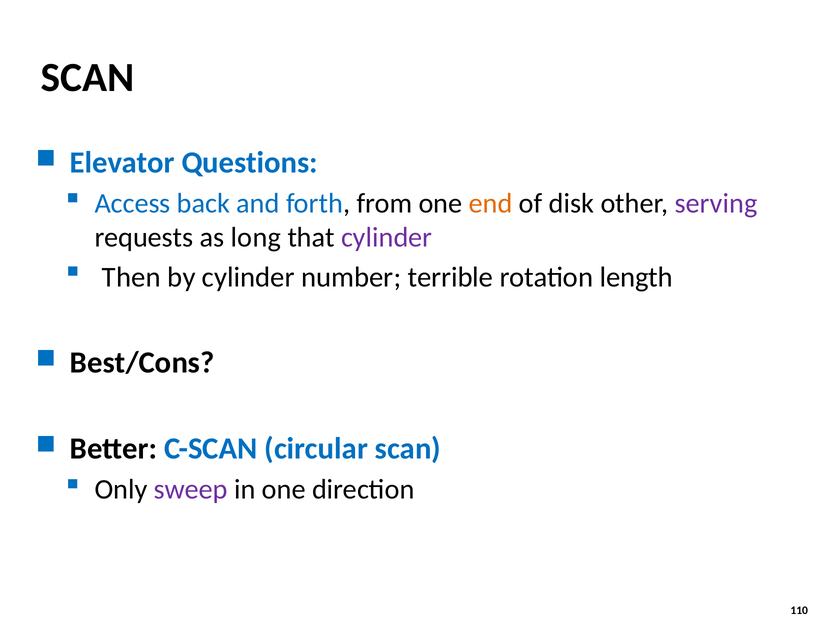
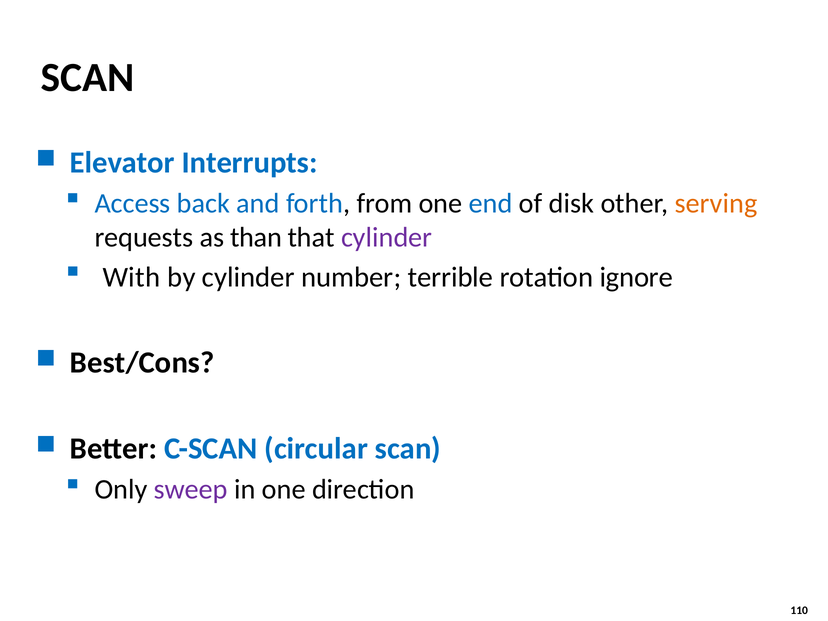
Questions: Questions -> Interrupts
end colour: orange -> blue
serving colour: purple -> orange
long: long -> than
Then: Then -> With
length: length -> ignore
